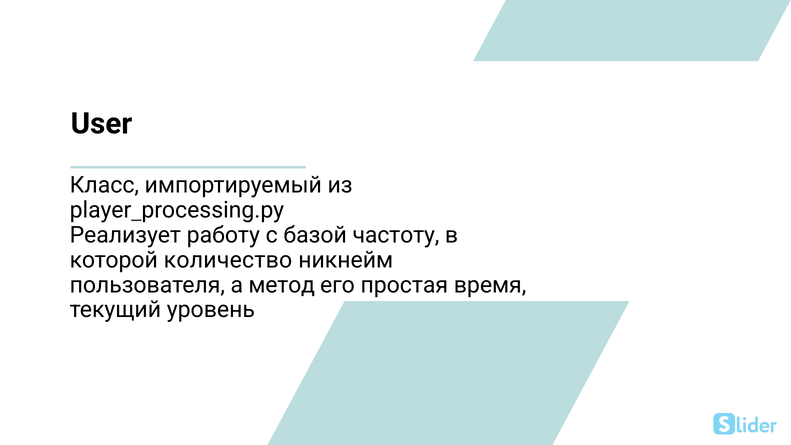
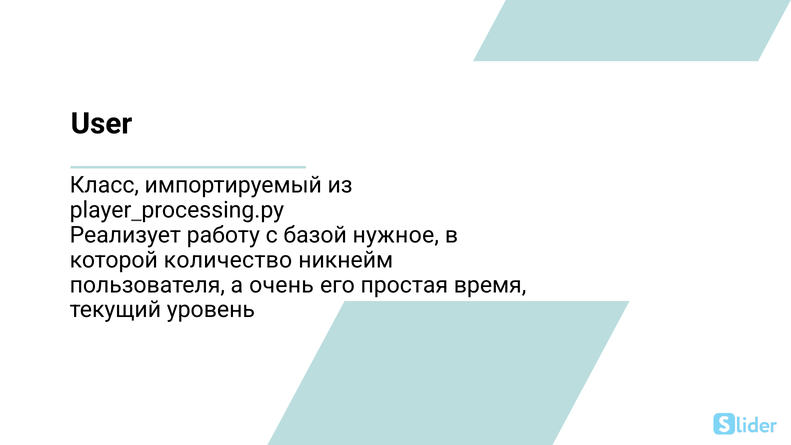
частоту: частоту -> нужное
метод: метод -> очень
